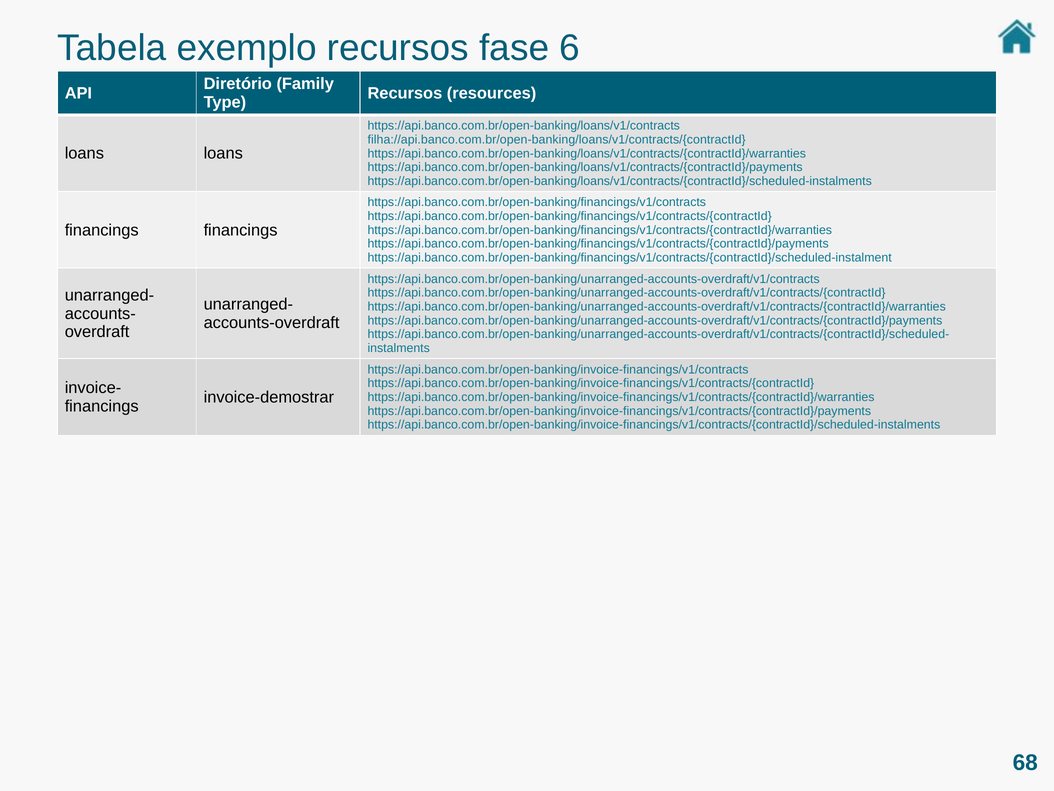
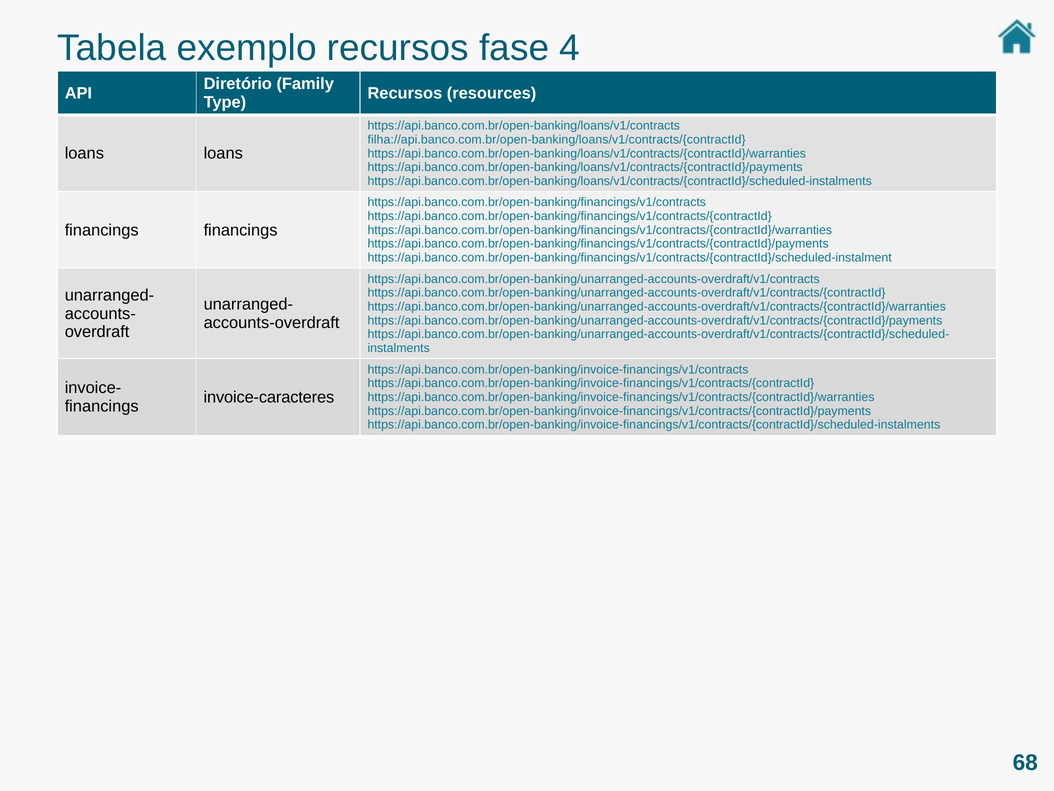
6: 6 -> 4
invoice-demostrar: invoice-demostrar -> invoice-caracteres
